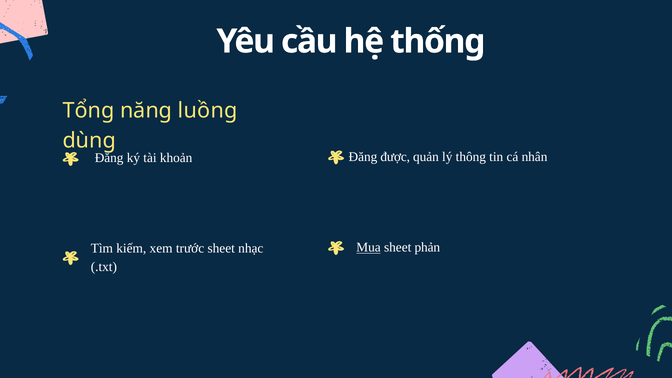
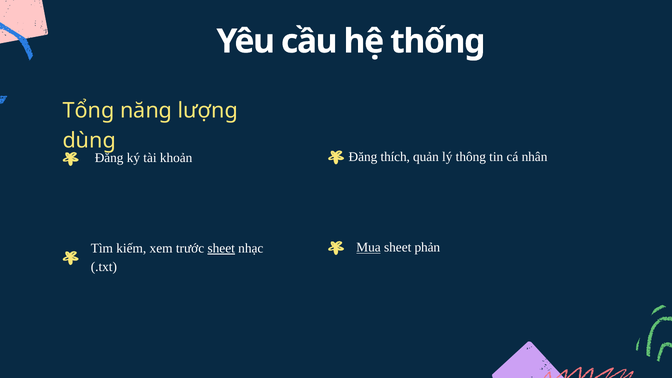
luồng: luồng -> lượng
được: được -> thích
sheet at (221, 248) underline: none -> present
